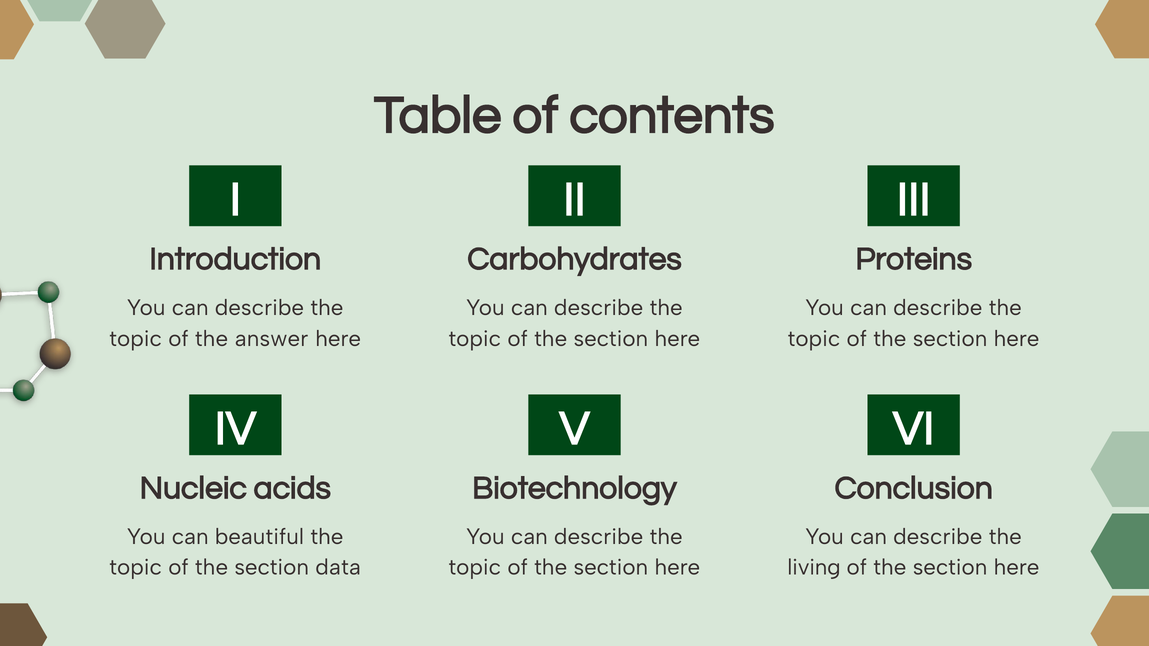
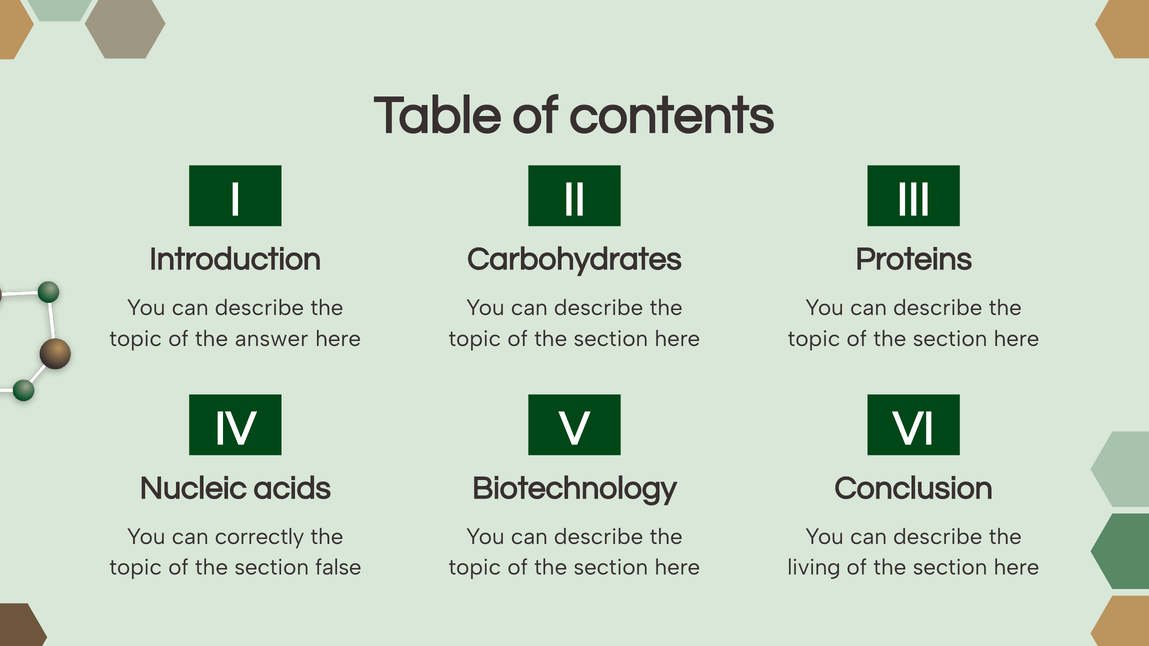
beautiful: beautiful -> correctly
data: data -> false
